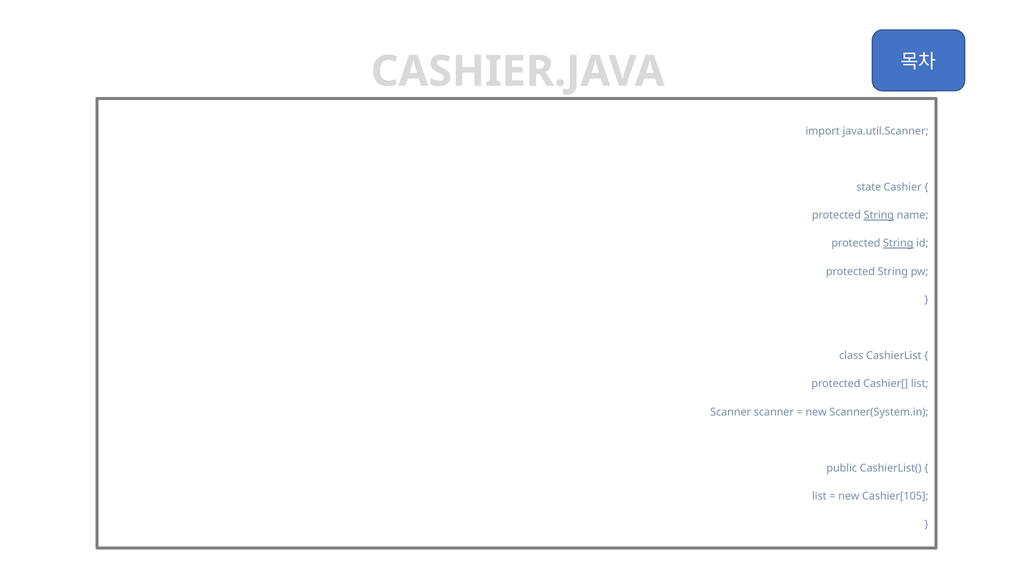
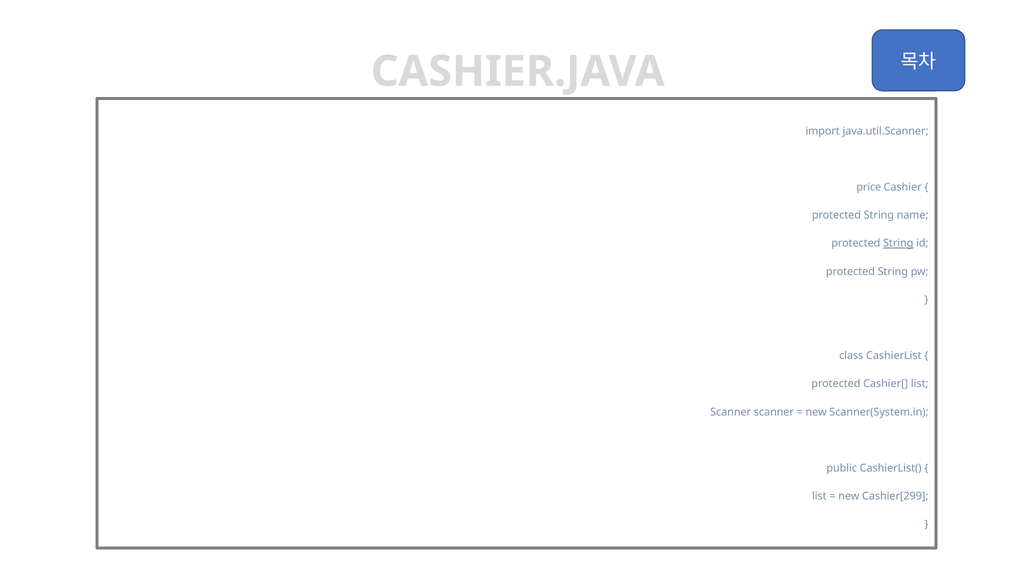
state: state -> price
String at (879, 215) underline: present -> none
Cashier[105: Cashier[105 -> Cashier[299
